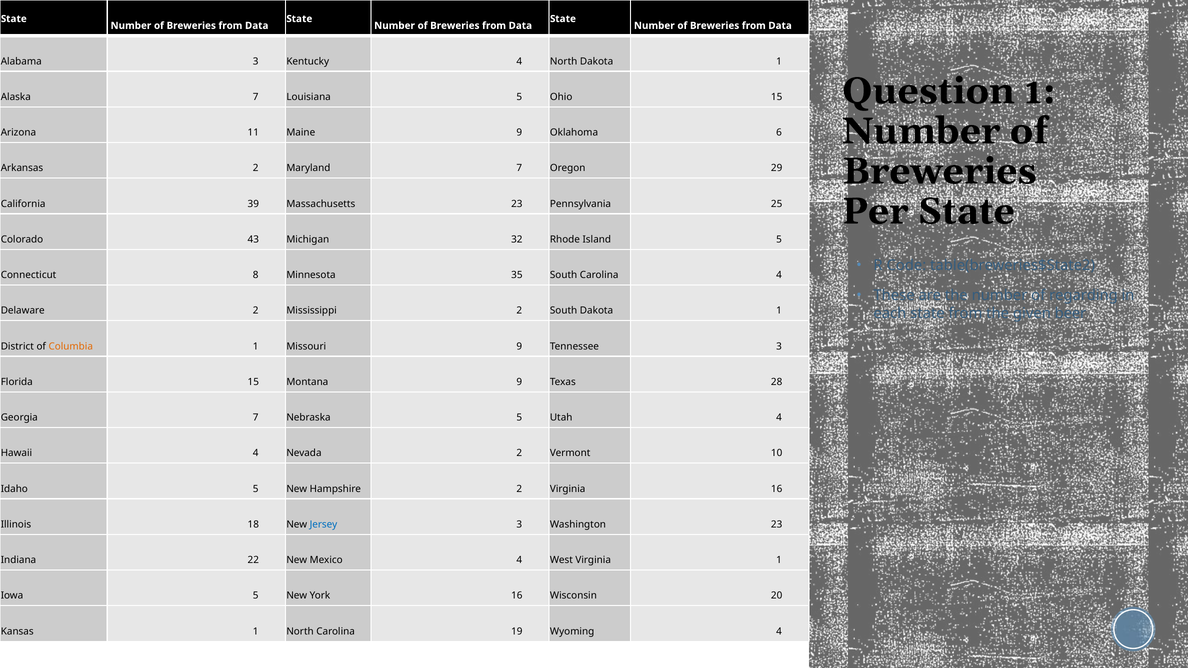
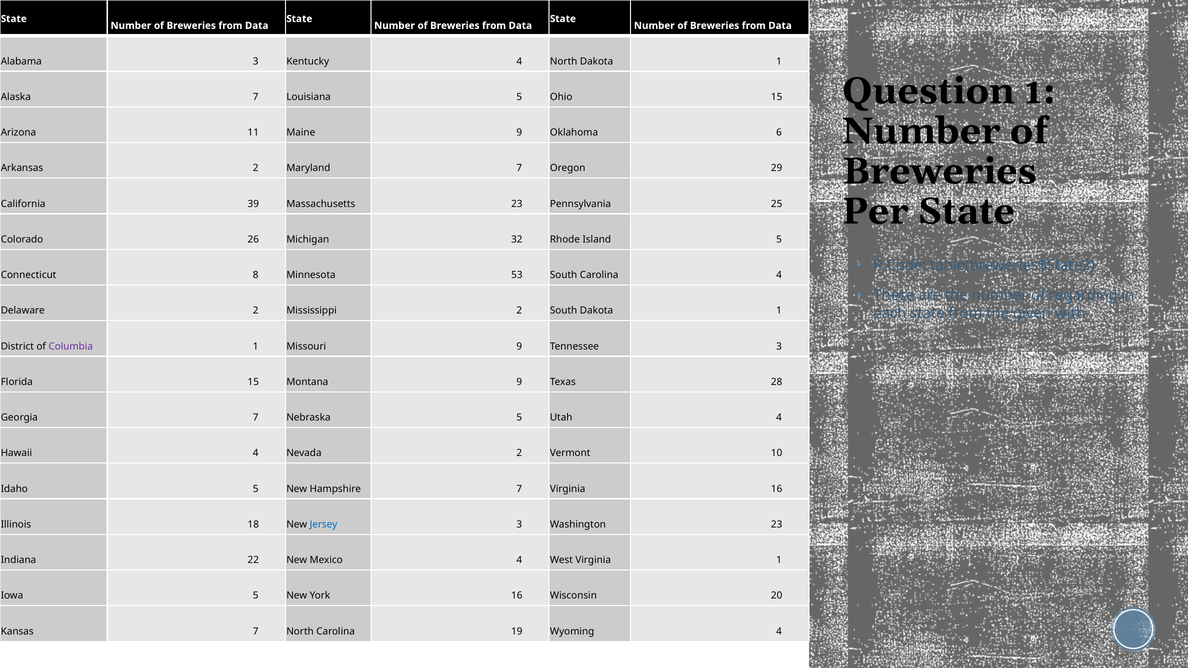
43: 43 -> 26
35: 35 -> 53
beer: beer -> with
Columbia colour: orange -> purple
Hampshire 2: 2 -> 7
Kansas 1: 1 -> 7
